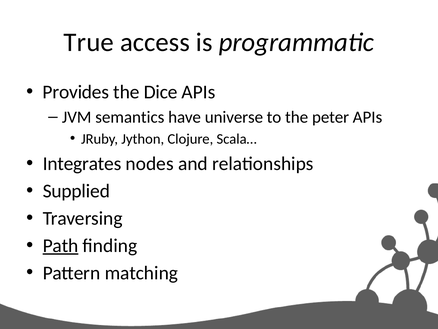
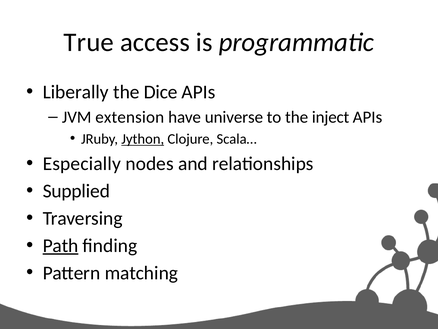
Provides: Provides -> Liberally
semantics: semantics -> extension
peter: peter -> inject
Jython underline: none -> present
Integrates: Integrates -> Especially
